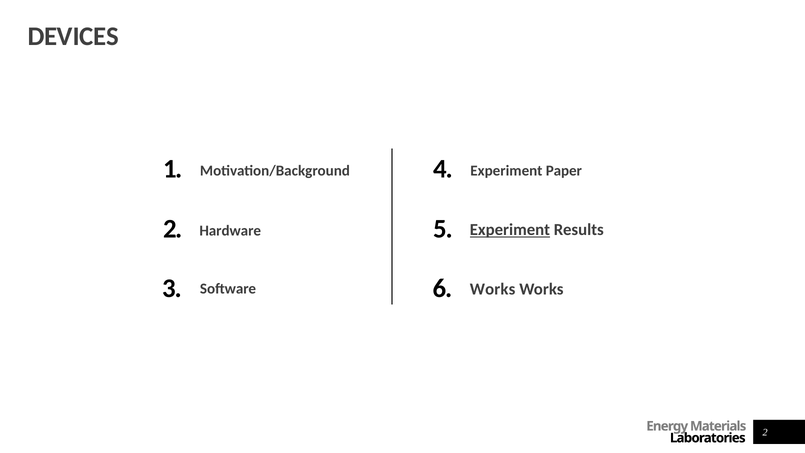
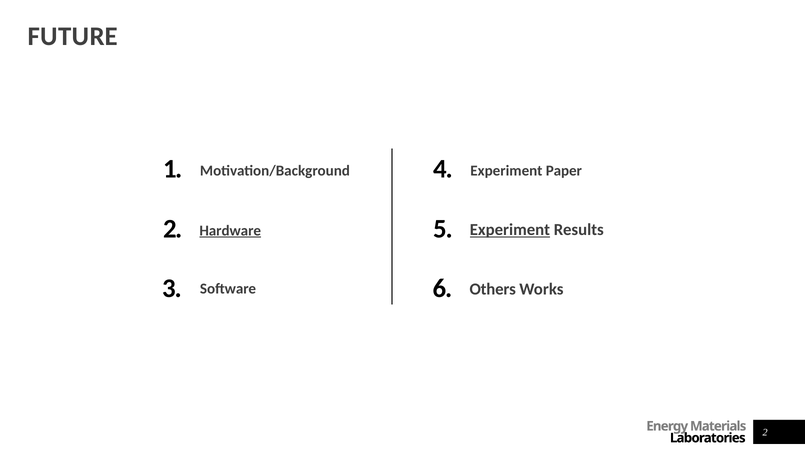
DEVICES: DEVICES -> FUTURE
Hardware underline: none -> present
Works at (493, 289): Works -> Others
